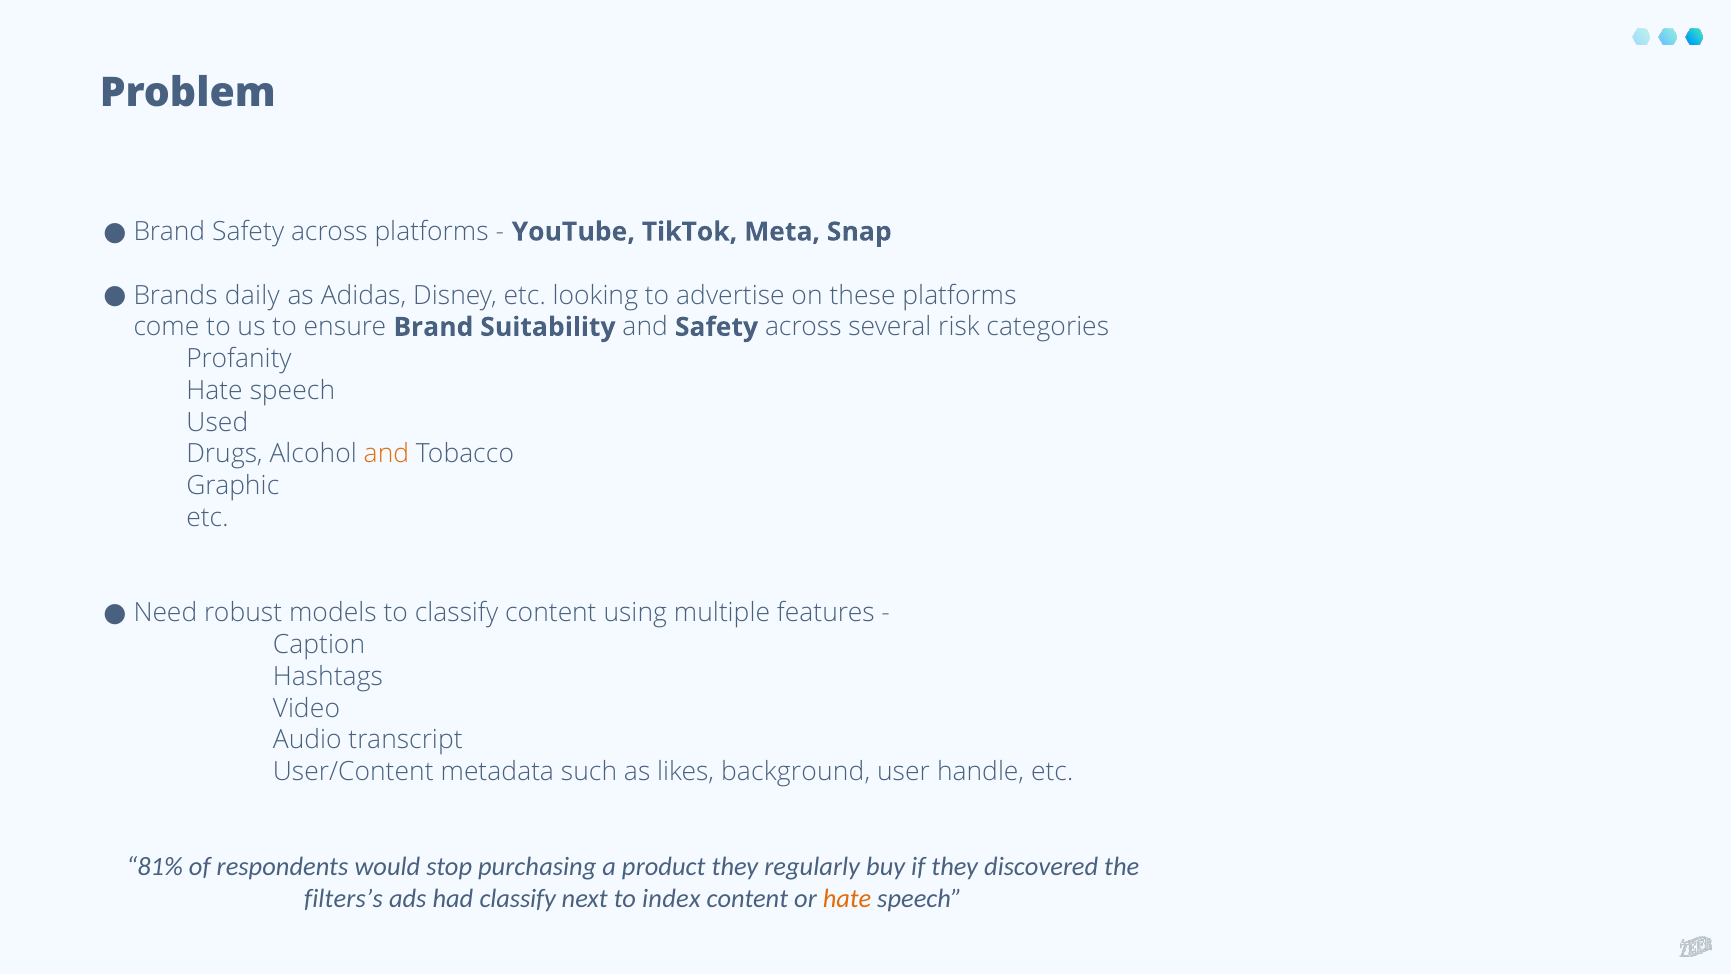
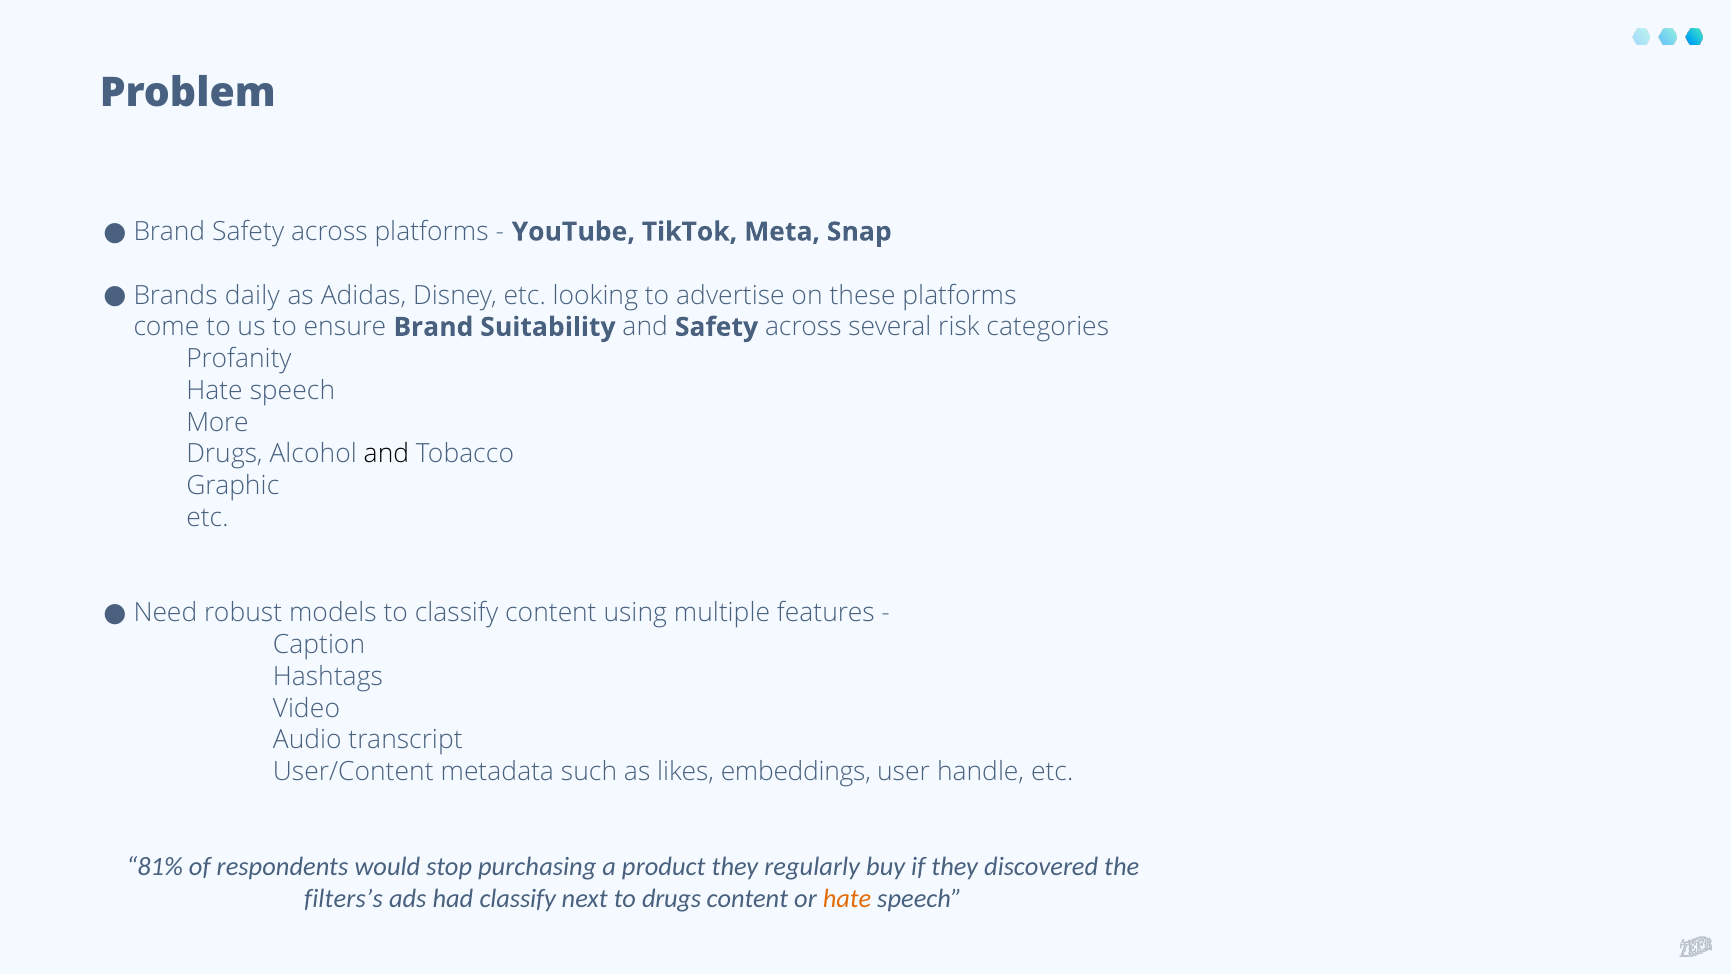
Used: Used -> More
and at (386, 454) colour: orange -> black
background: background -> embeddings
to index: index -> drugs
